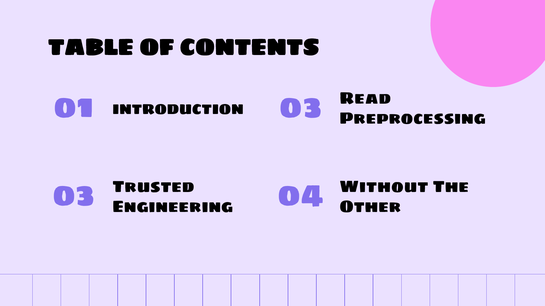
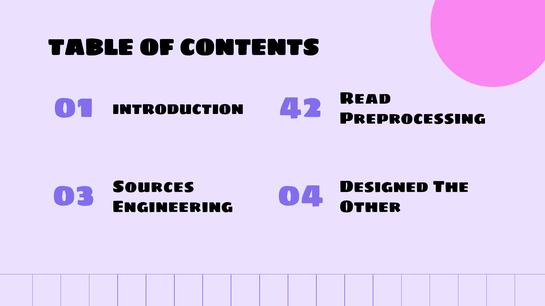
01 03: 03 -> 42
Trusted: Trusted -> Sources
Without: Without -> Designed
